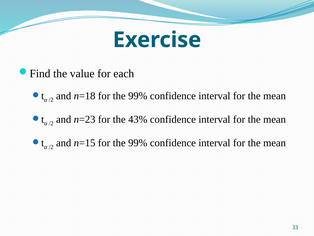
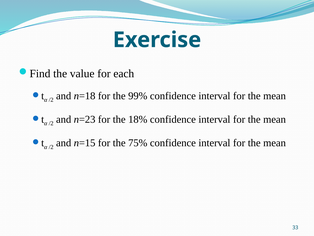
43%: 43% -> 18%
n=15 for the 99%: 99% -> 75%
